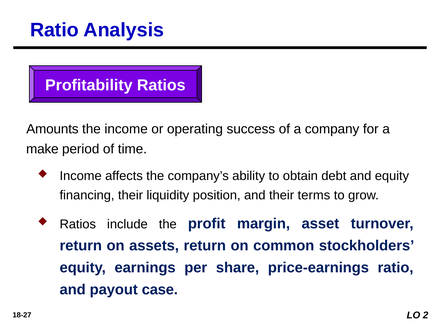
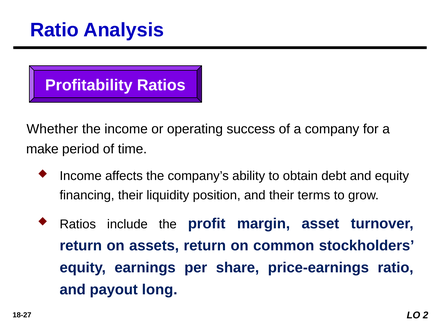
Amounts: Amounts -> Whether
case: case -> long
